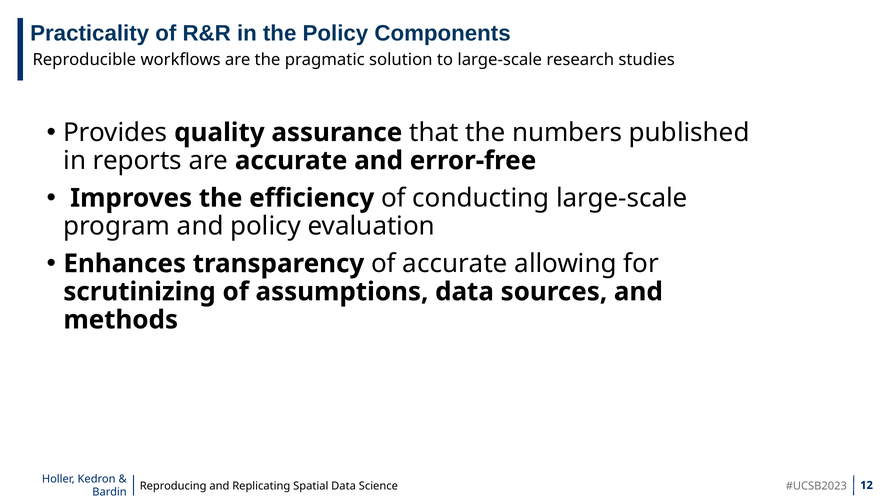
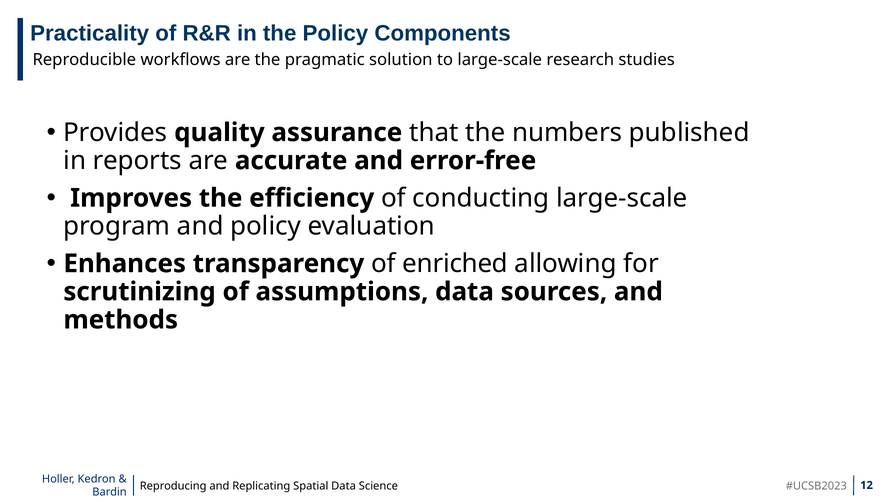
of accurate: accurate -> enriched
